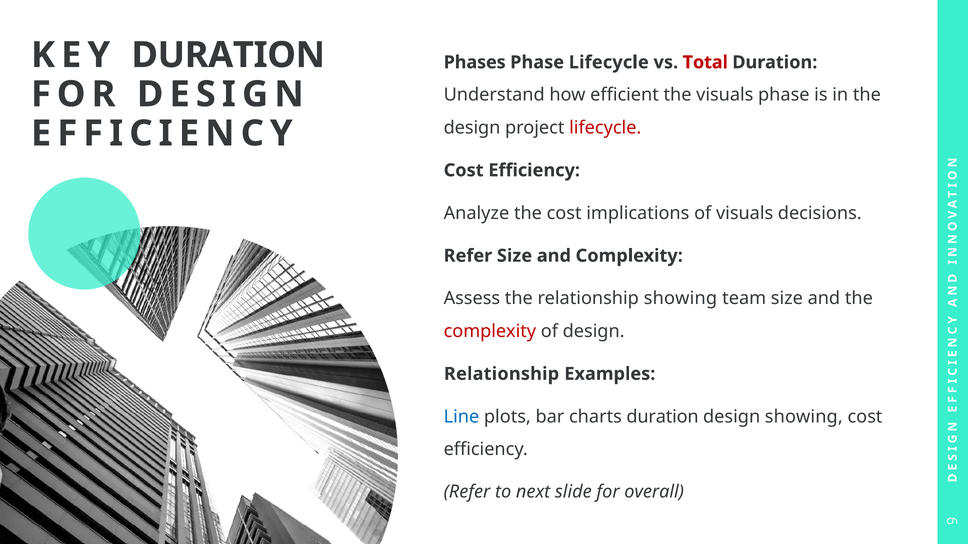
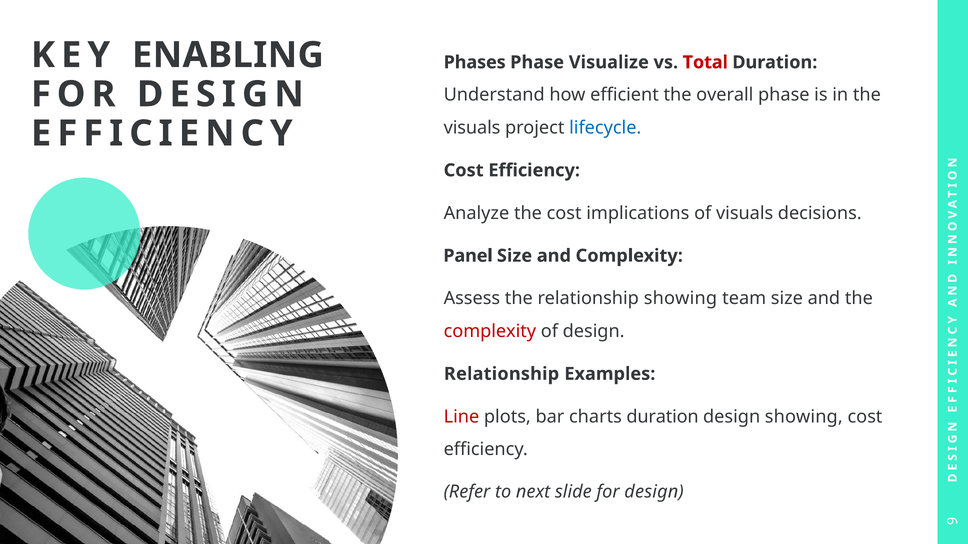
KEY DURATION: DURATION -> ENABLING
Phase Lifecycle: Lifecycle -> Visualize
the visuals: visuals -> overall
design at (472, 128): design -> visuals
lifecycle at (605, 128) colour: red -> blue
Refer at (468, 256): Refer -> Panel
Line colour: blue -> red
slide for overall: overall -> design
